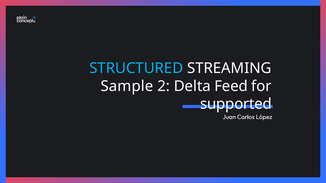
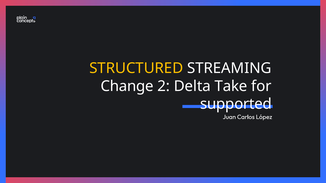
STRUCTURED colour: light blue -> yellow
Sample: Sample -> Change
Feed: Feed -> Take
